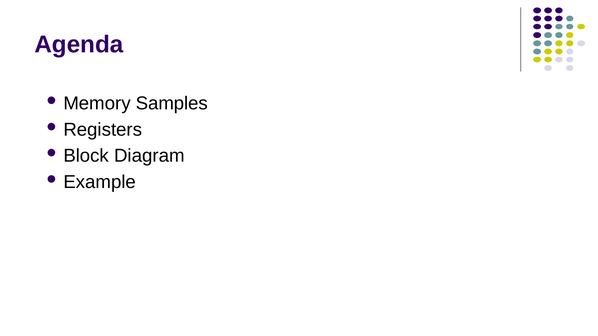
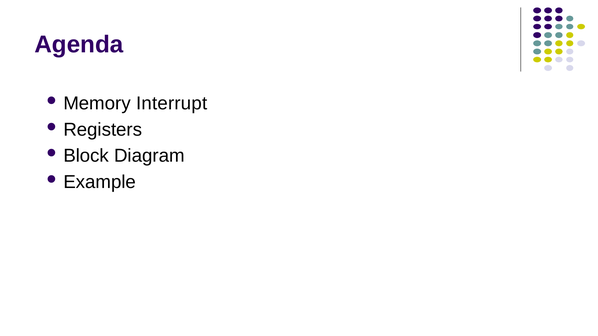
Samples: Samples -> Interrupt
